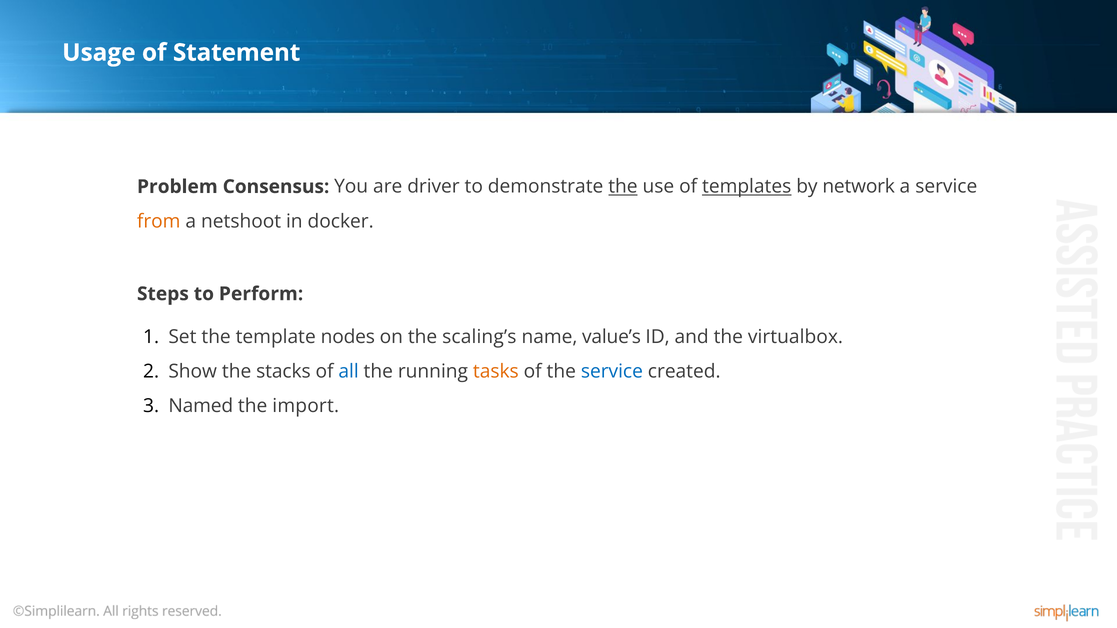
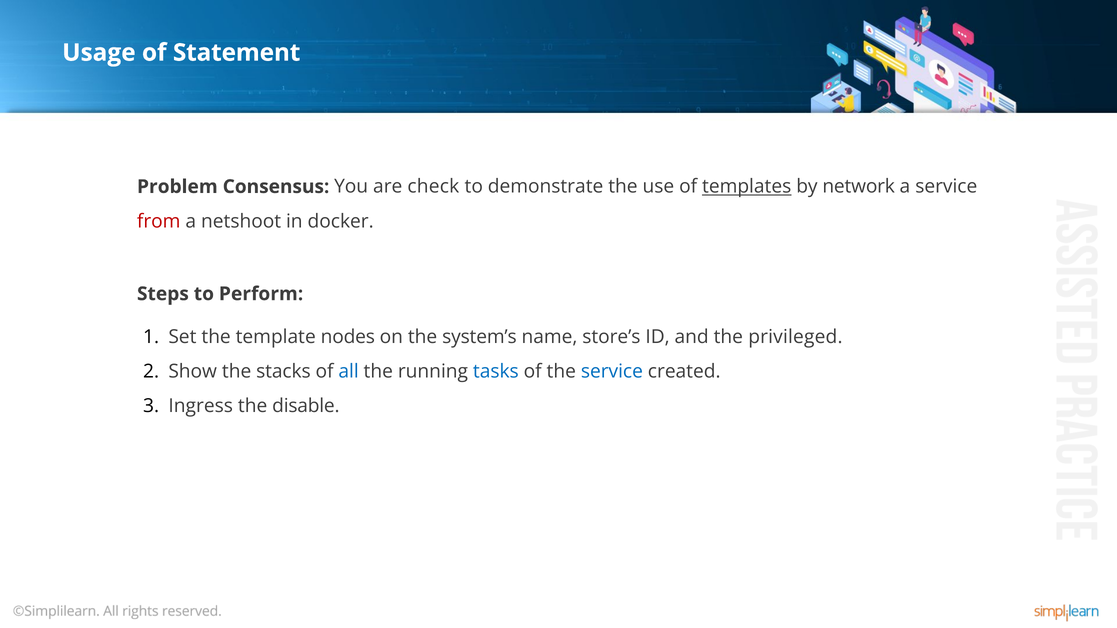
driver: driver -> check
the at (623, 187) underline: present -> none
from colour: orange -> red
scaling’s: scaling’s -> system’s
value’s: value’s -> store’s
virtualbox: virtualbox -> privileged
tasks colour: orange -> blue
Named: Named -> Ingress
import: import -> disable
